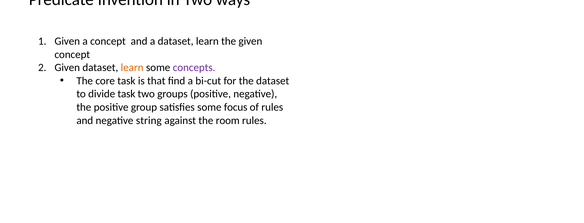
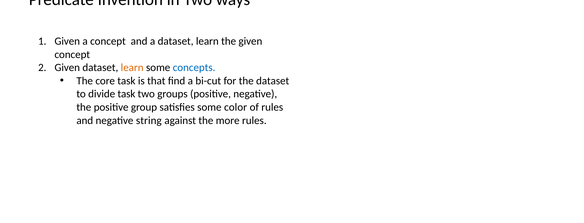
concepts colour: purple -> blue
focus: focus -> color
room: room -> more
